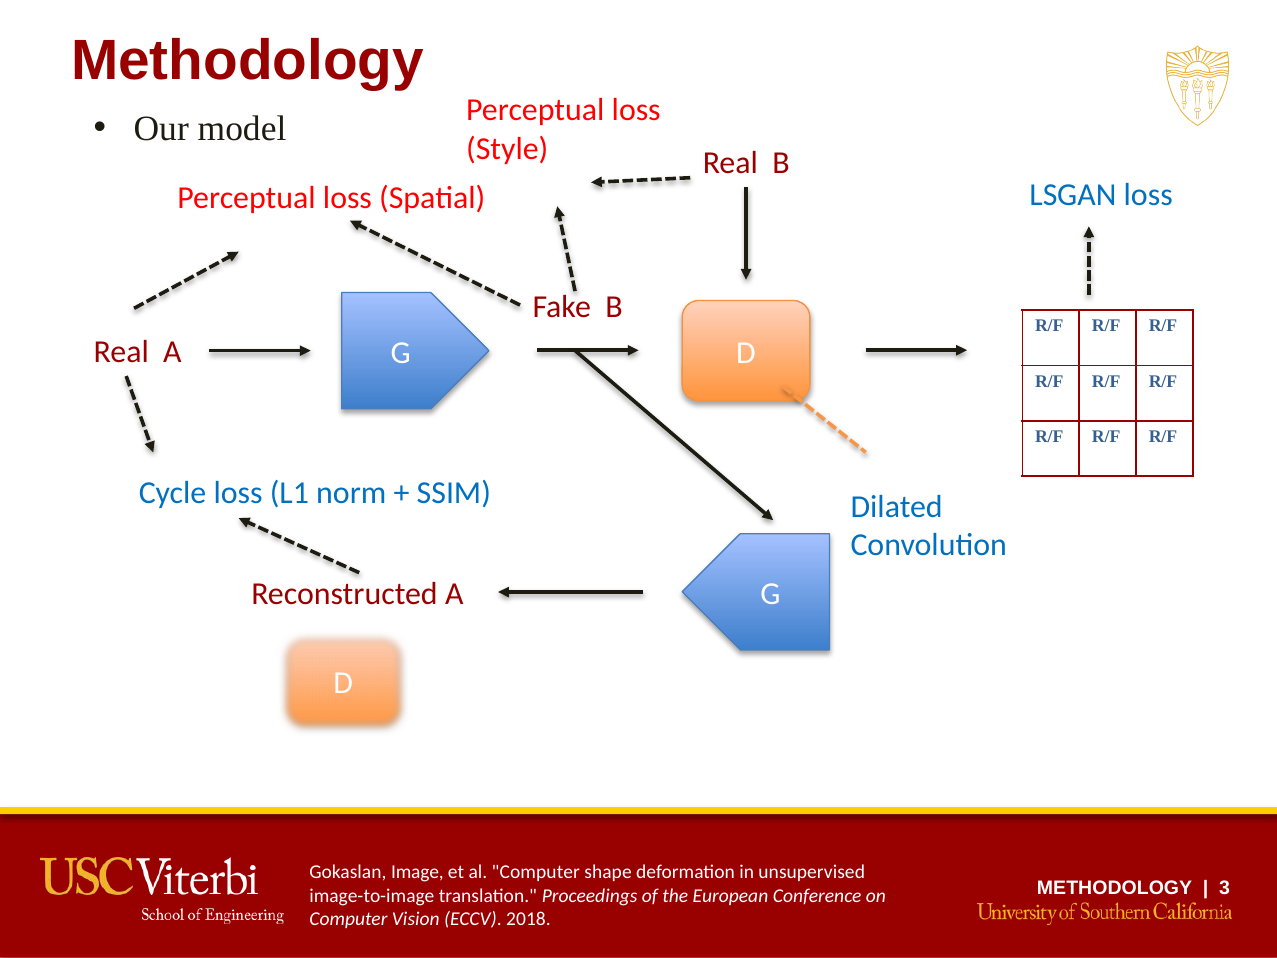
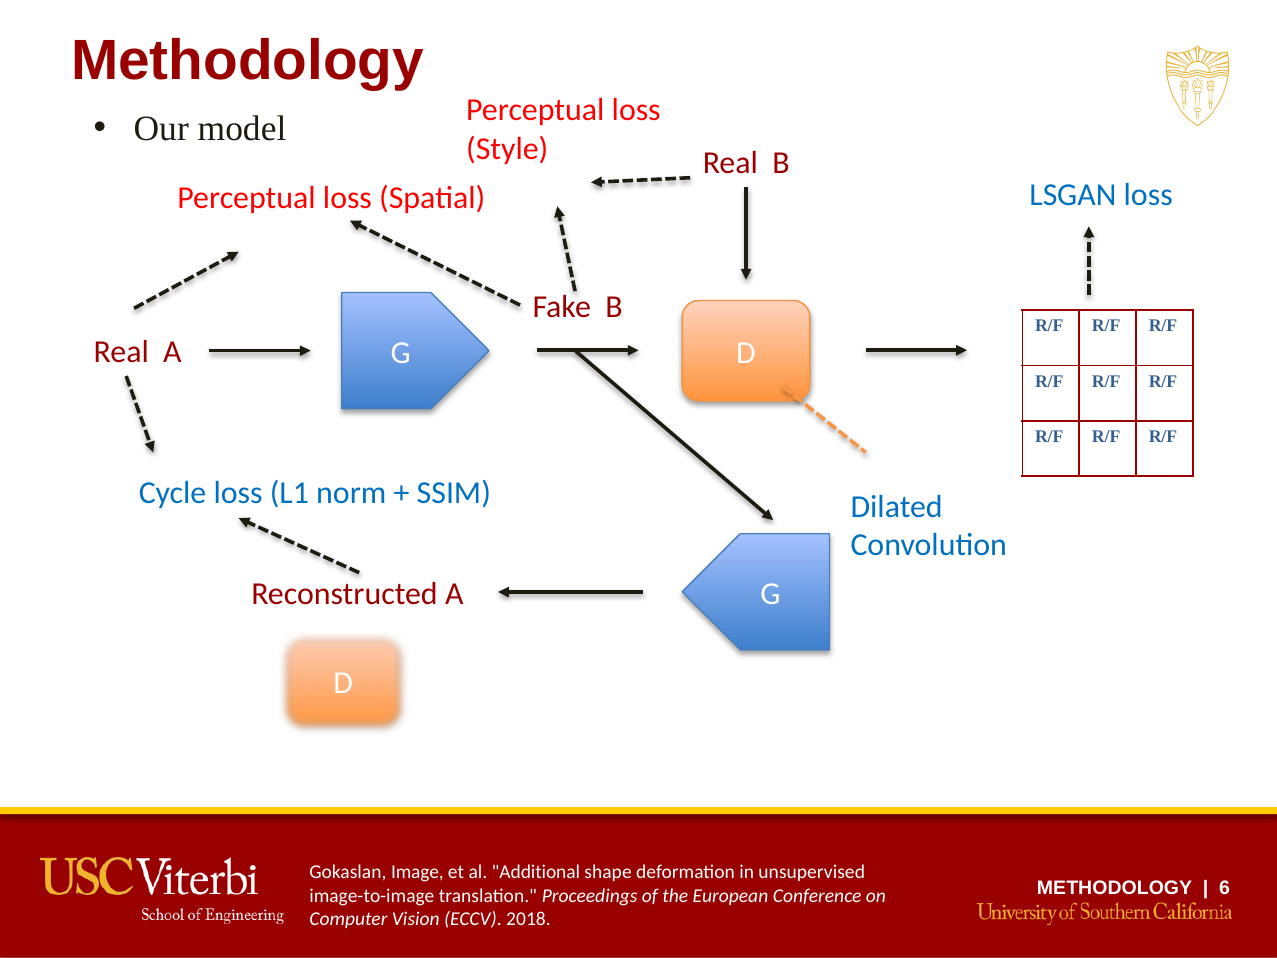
al Computer: Computer -> Additional
3: 3 -> 6
